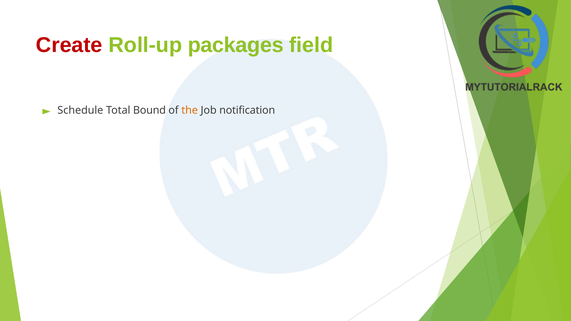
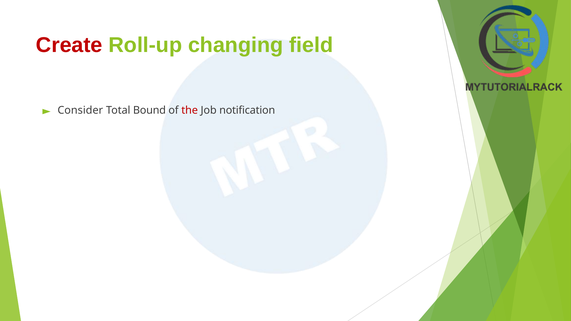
packages: packages -> changing
Schedule: Schedule -> Consider
the colour: orange -> red
